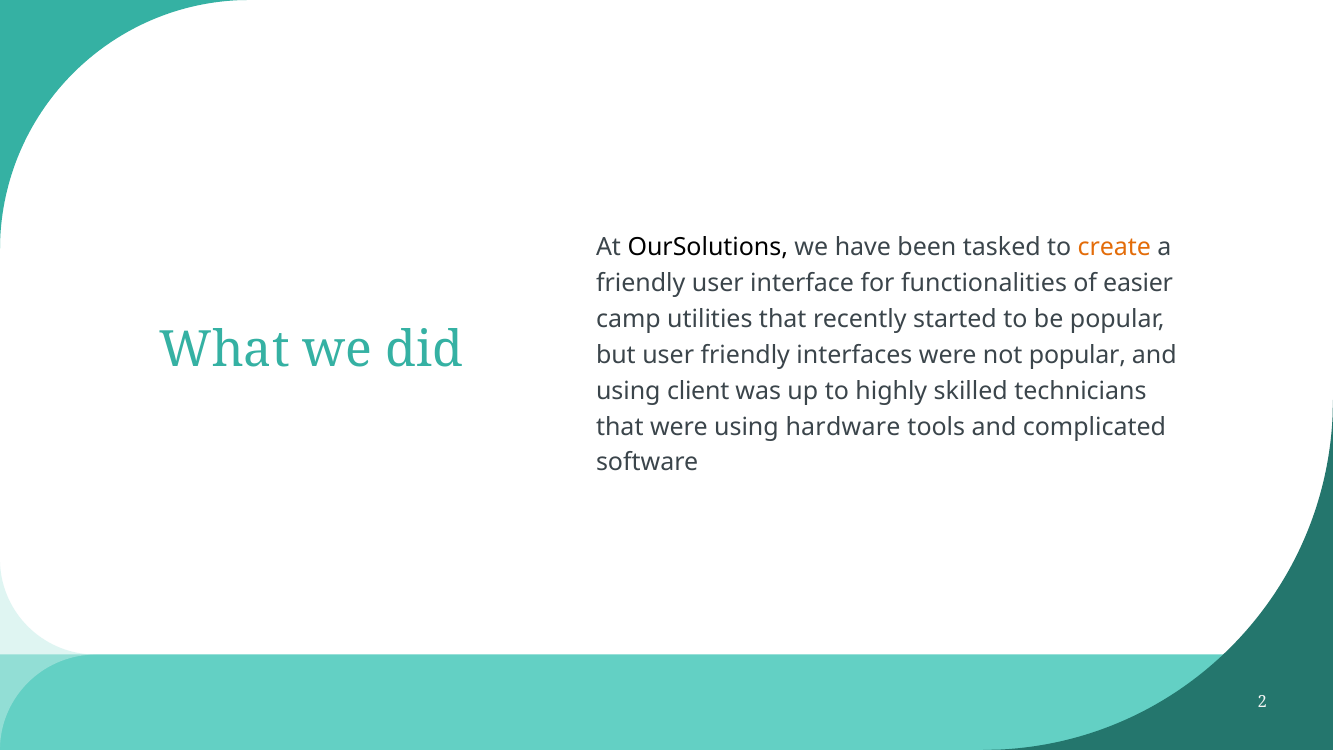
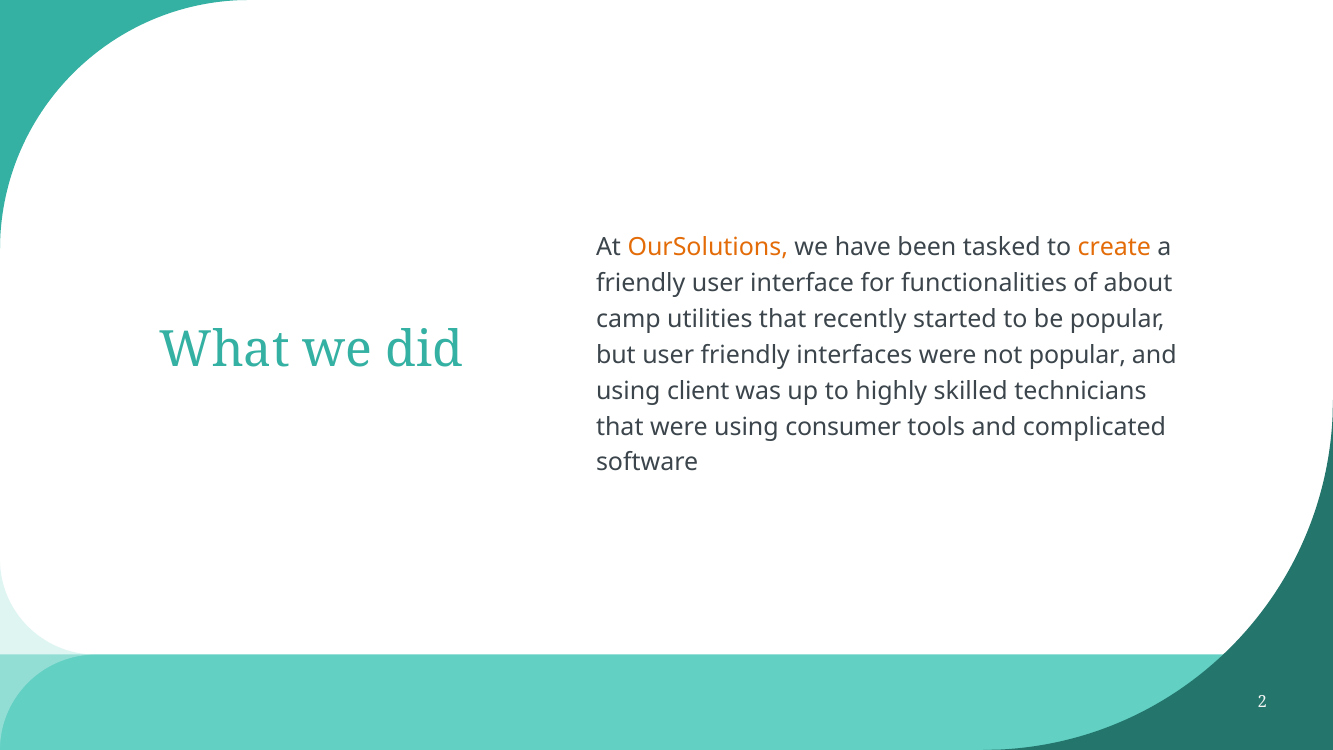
OurSolutions colour: black -> orange
easier: easier -> about
hardware: hardware -> consumer
